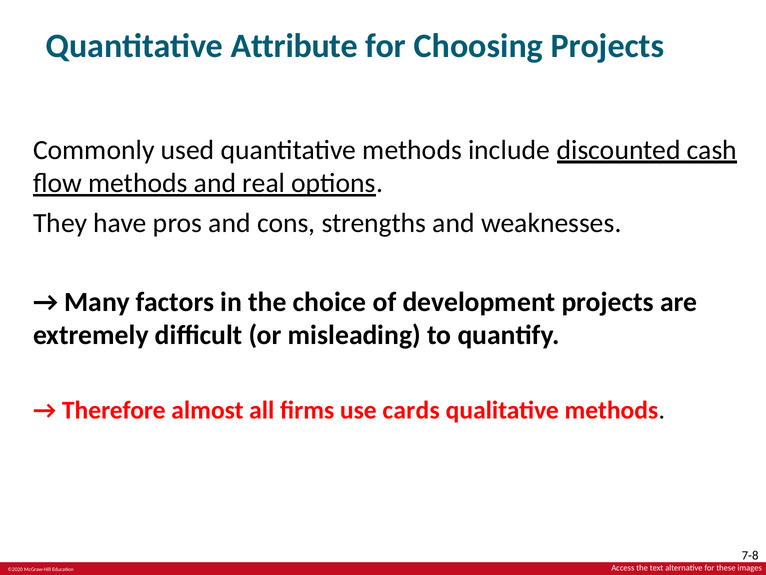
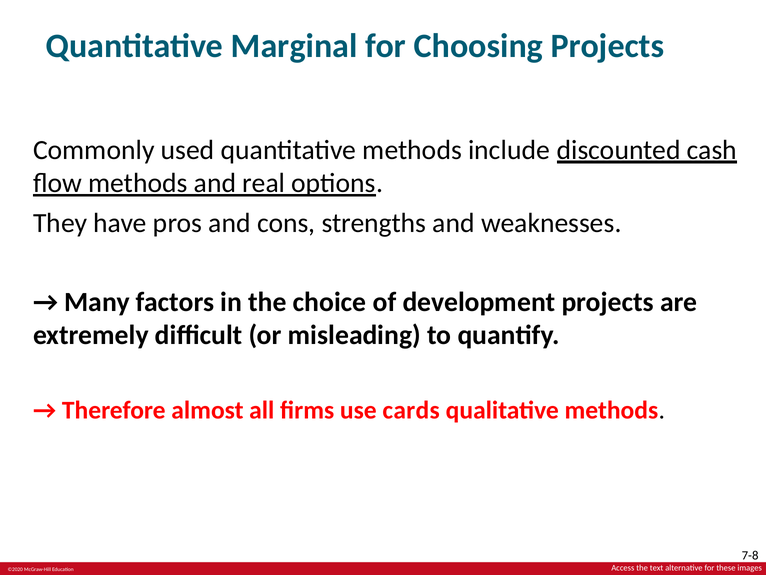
Attribute: Attribute -> Marginal
